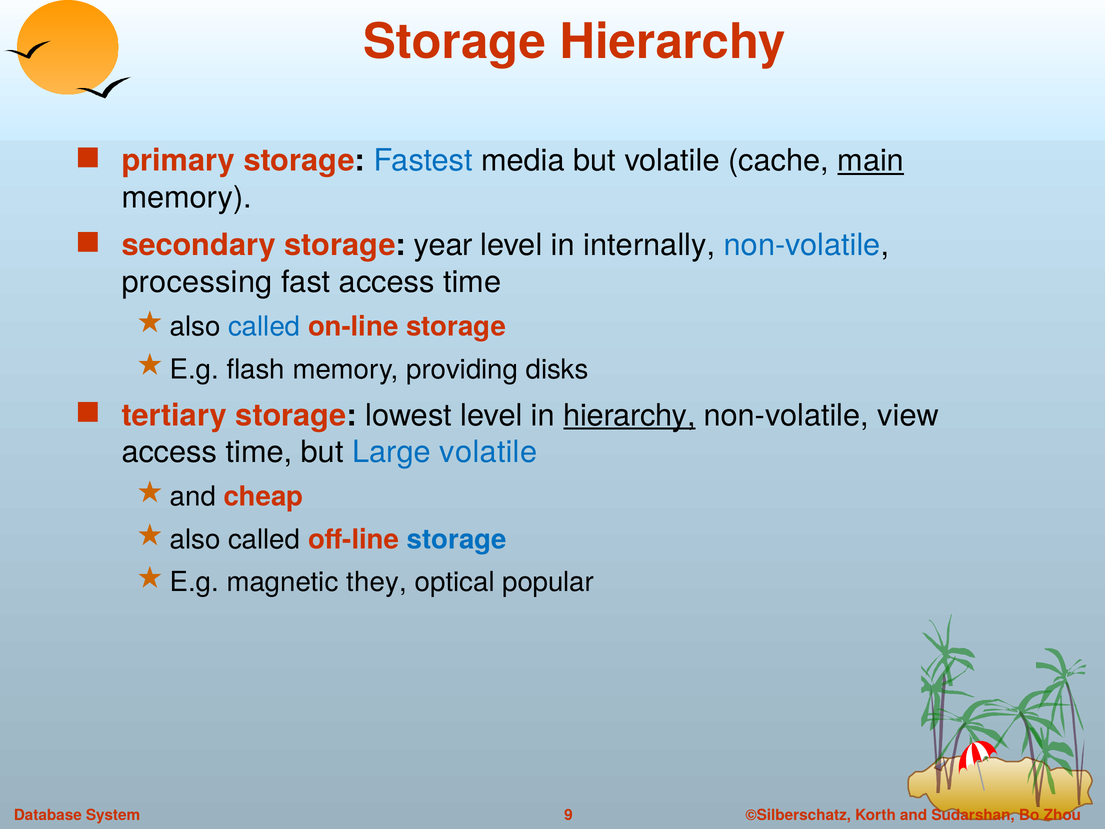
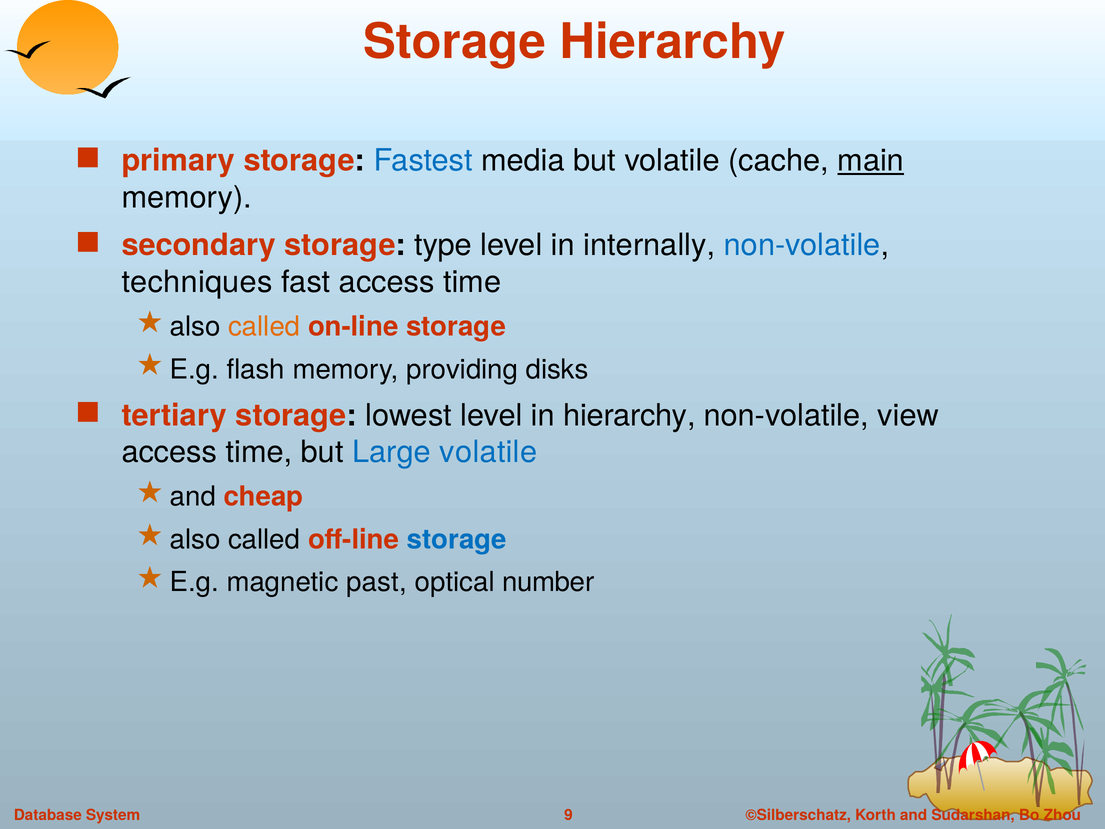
year: year -> type
processing: processing -> techniques
called at (264, 327) colour: blue -> orange
hierarchy at (630, 415) underline: present -> none
they: they -> past
popular: popular -> number
